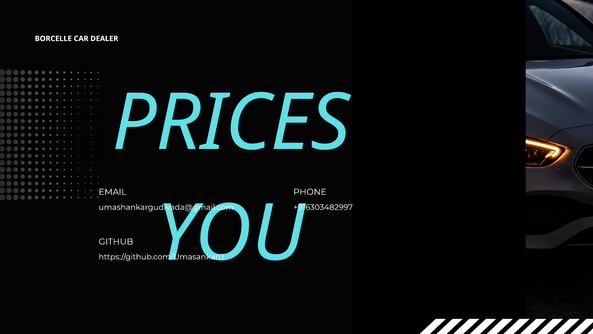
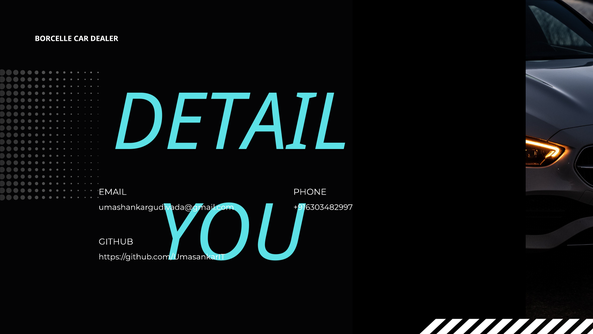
PRICES: PRICES -> DETAIL
